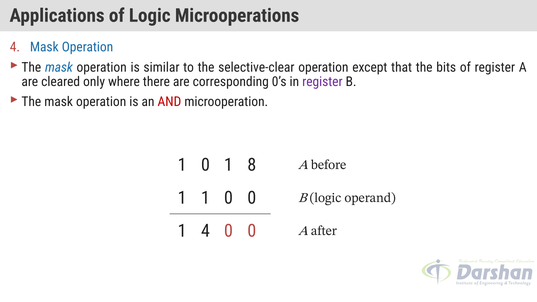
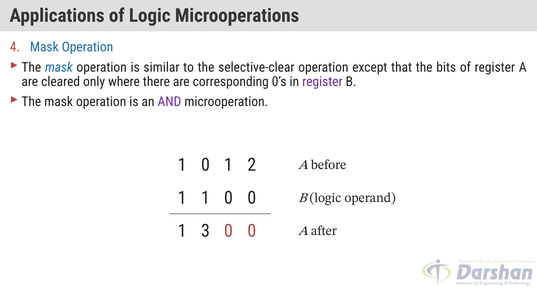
AND colour: red -> purple
8: 8 -> 2
1 4: 4 -> 3
